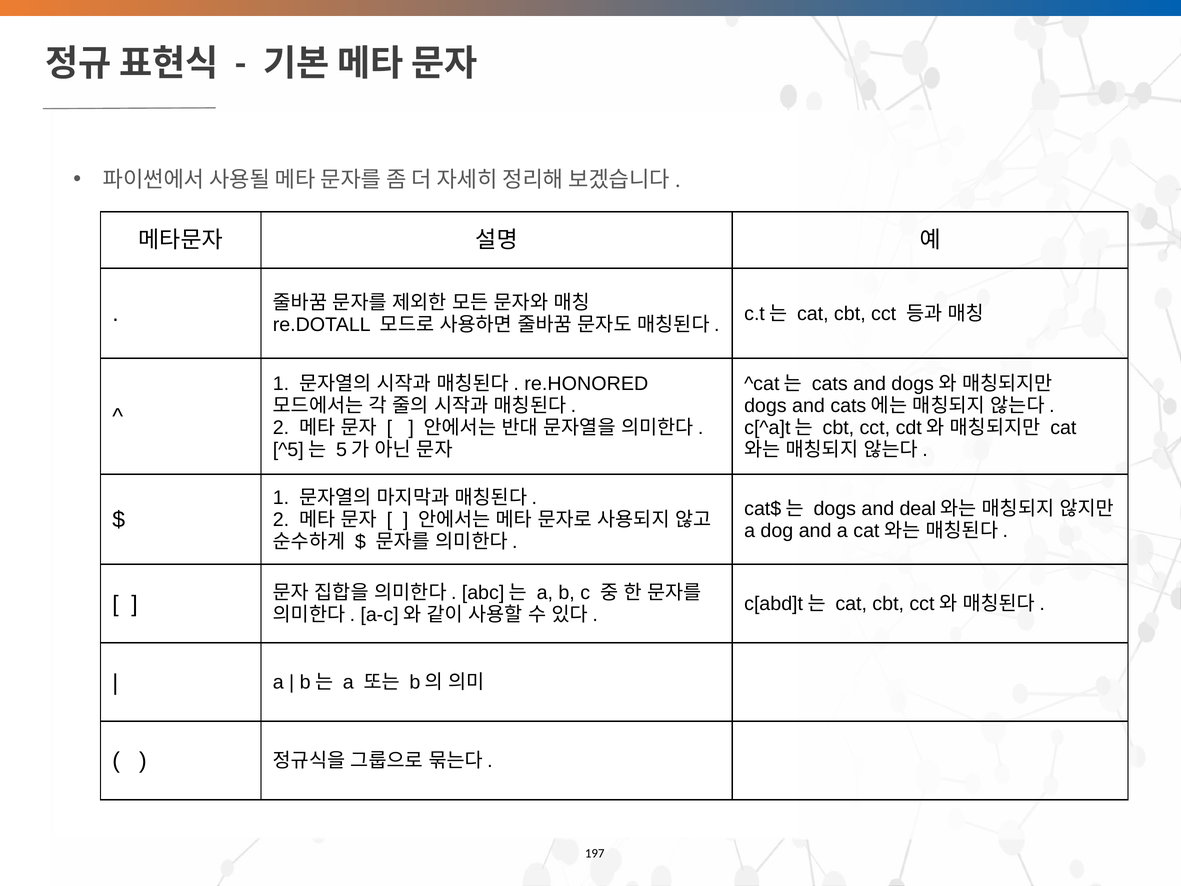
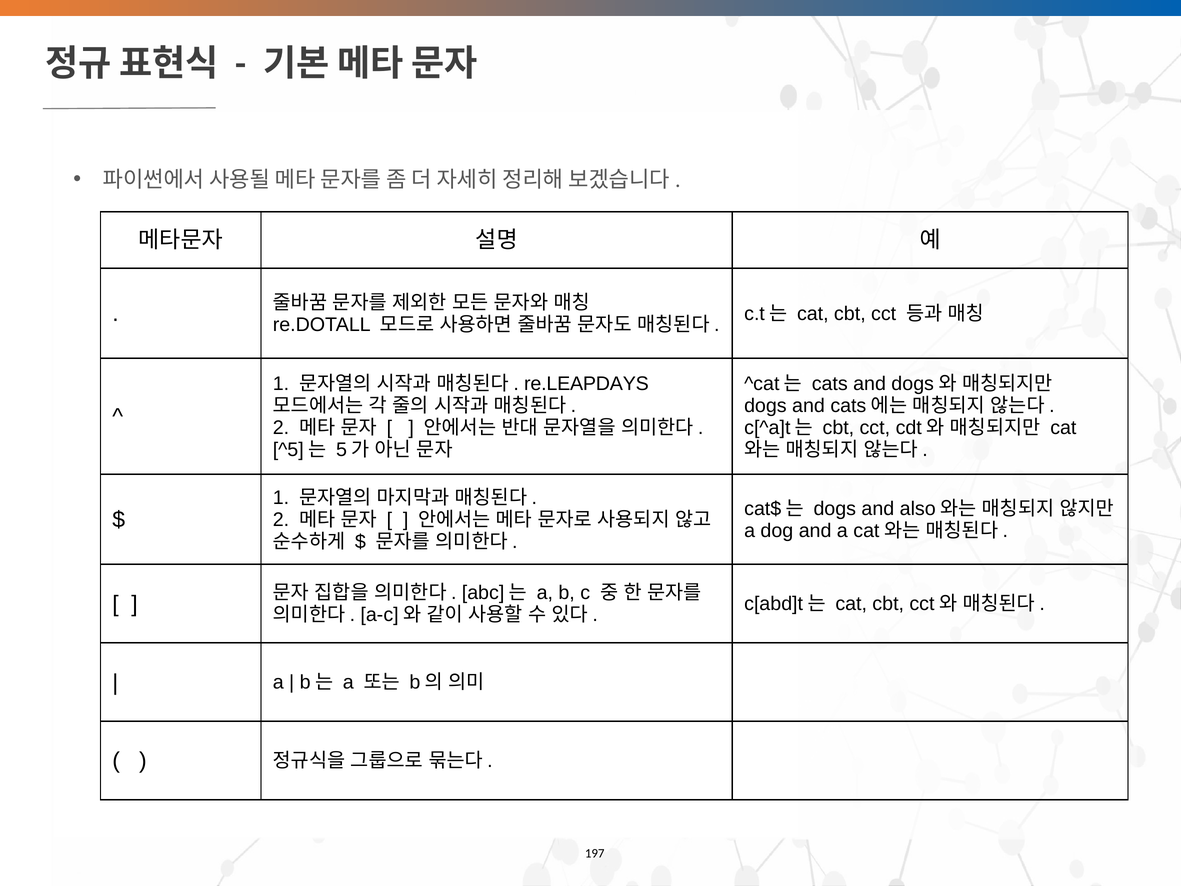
re.HONORED: re.HONORED -> re.LEAPDAYS
deal: deal -> also
